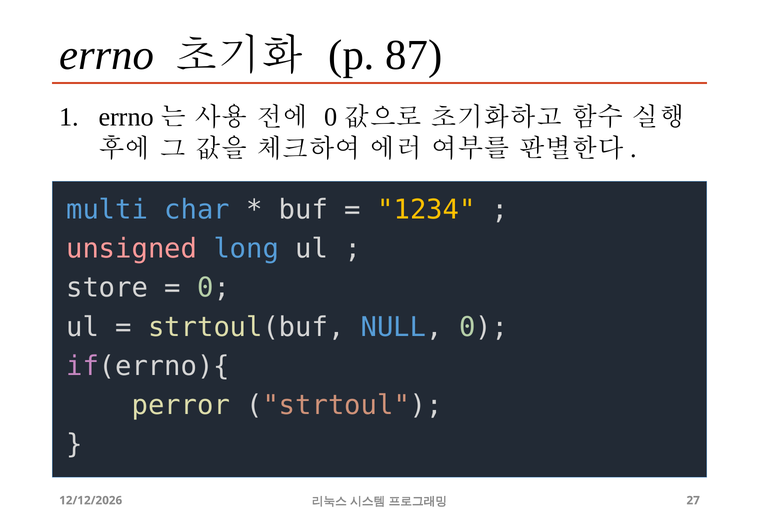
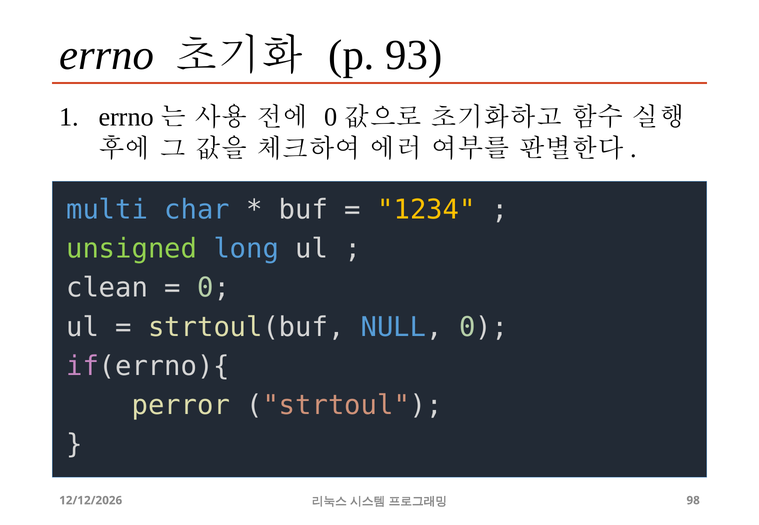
87: 87 -> 93
unsigned colour: pink -> light green
store: store -> clean
27: 27 -> 98
